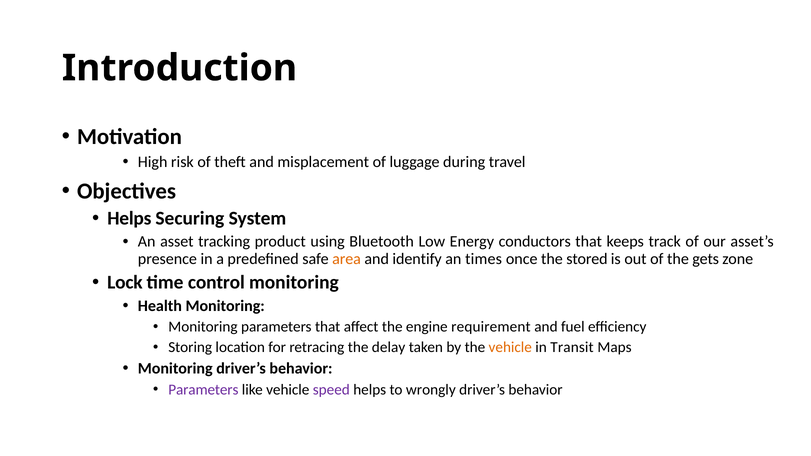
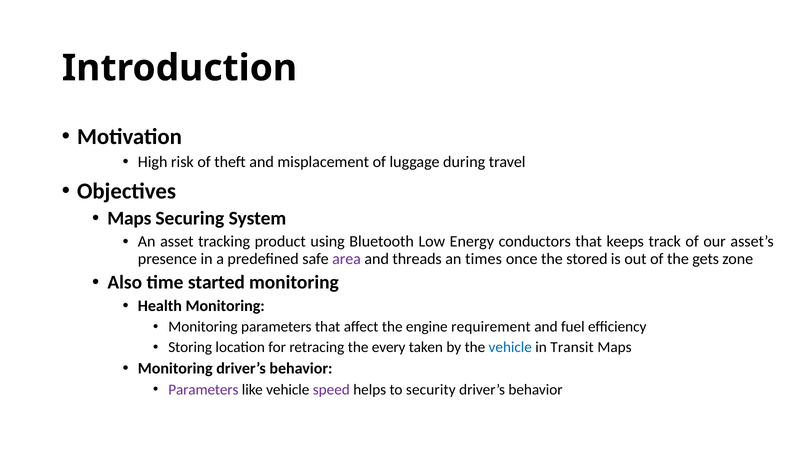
Helps at (129, 218): Helps -> Maps
area colour: orange -> purple
identify: identify -> threads
Lock: Lock -> Also
control: control -> started
delay: delay -> every
vehicle at (510, 348) colour: orange -> blue
wrongly: wrongly -> security
